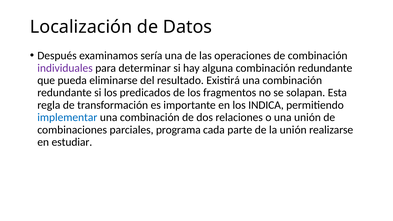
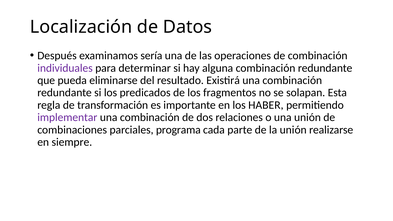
INDICA: INDICA -> HABER
implementar colour: blue -> purple
estudiar: estudiar -> siempre
